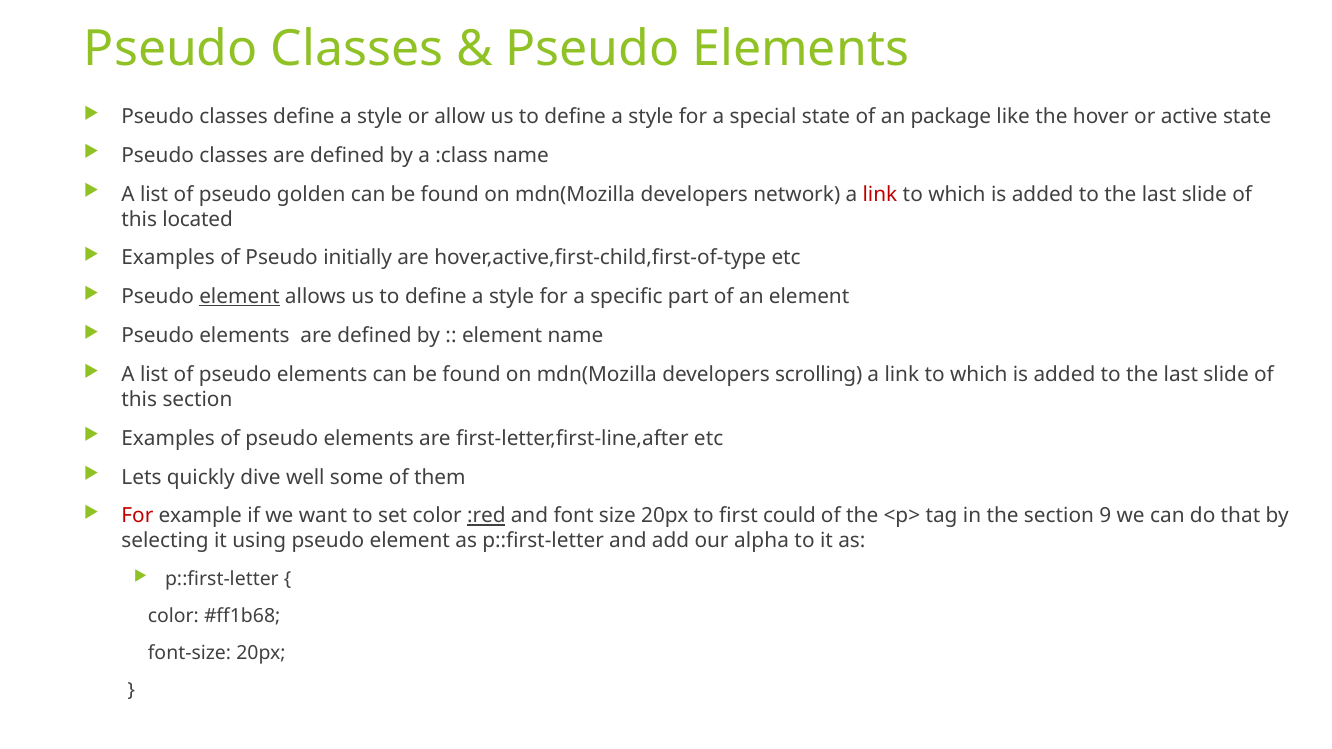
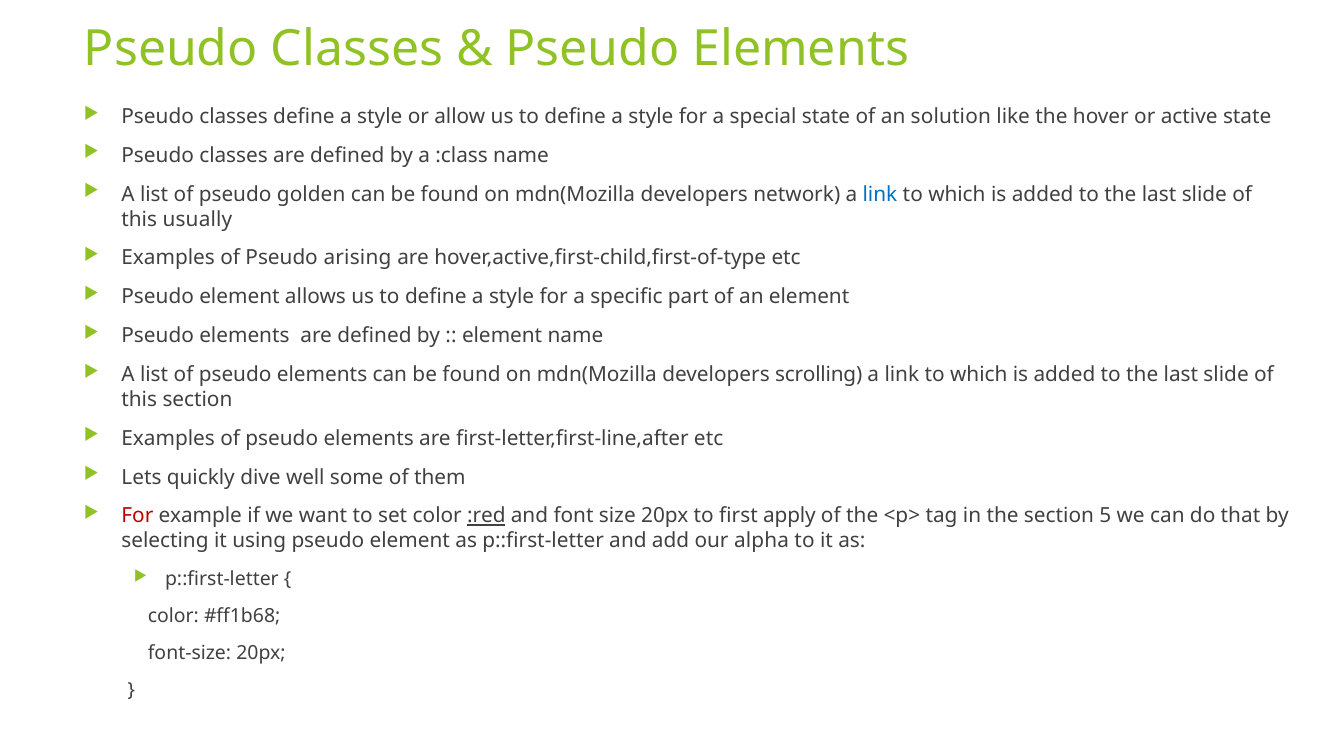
package: package -> solution
link at (880, 194) colour: red -> blue
located: located -> usually
initially: initially -> arising
element at (239, 297) underline: present -> none
could: could -> apply
9: 9 -> 5
